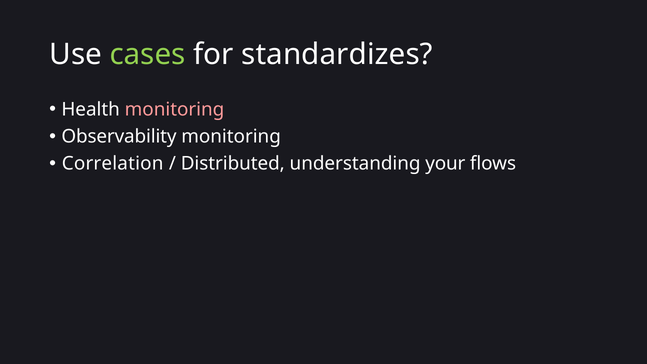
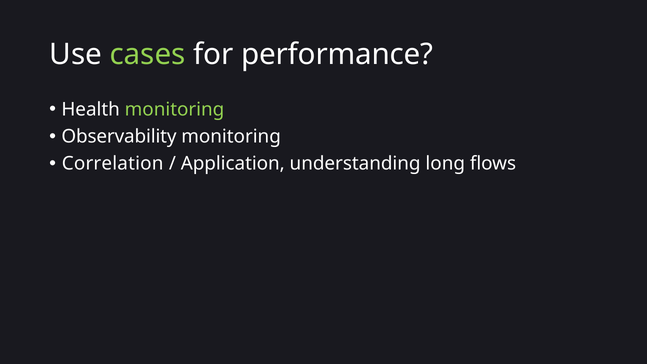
standardizes: standardizes -> performance
monitoring at (175, 109) colour: pink -> light green
Distributed: Distributed -> Application
your: your -> long
